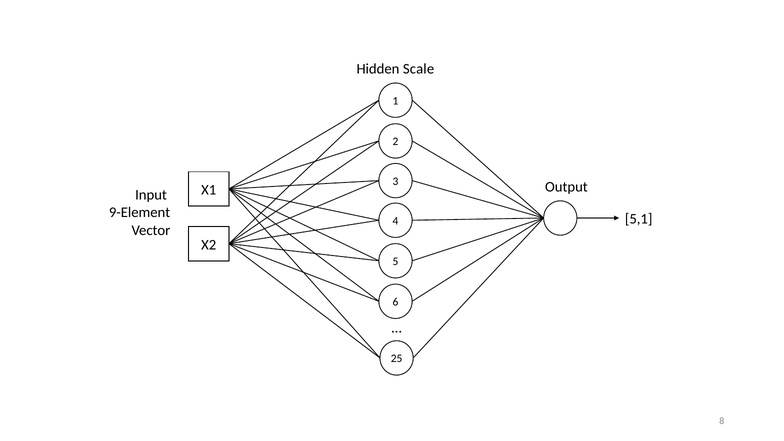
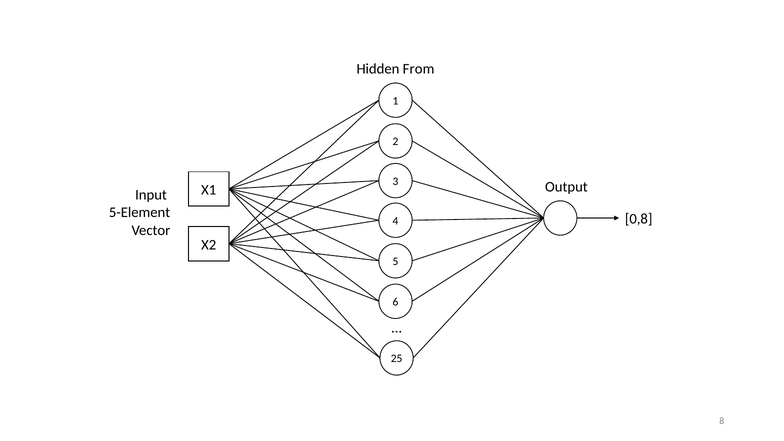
Scale: Scale -> From
9-Element: 9-Element -> 5-Element
5,1: 5,1 -> 0,8
